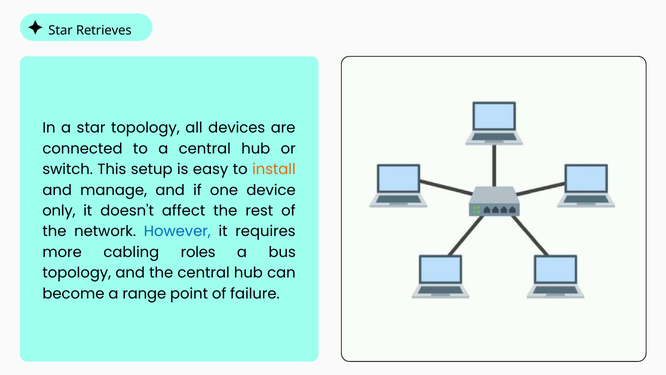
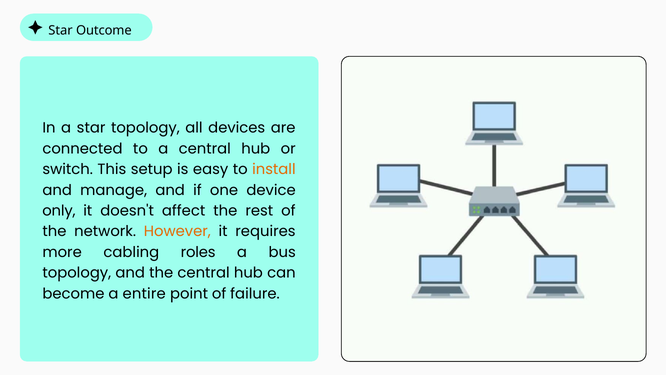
Retrieves: Retrieves -> Outcome
However colour: blue -> orange
range: range -> entire
